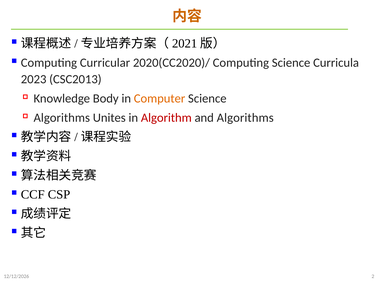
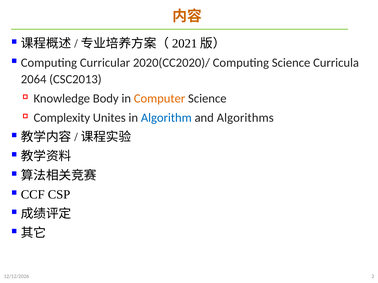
2023: 2023 -> 2064
Algorithms at (62, 118): Algorithms -> Complexity
Algorithm colour: red -> blue
